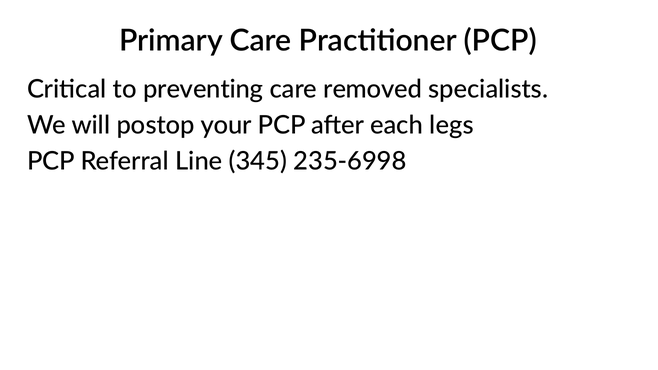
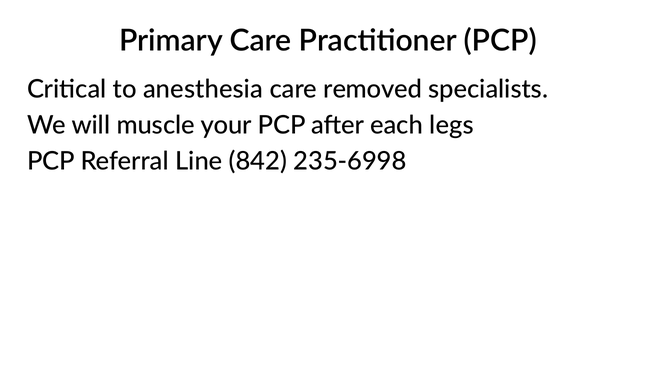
preventing: preventing -> anesthesia
postop: postop -> muscle
345: 345 -> 842
